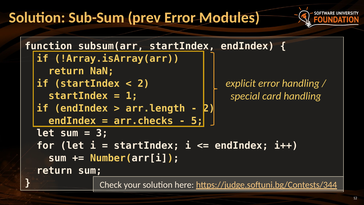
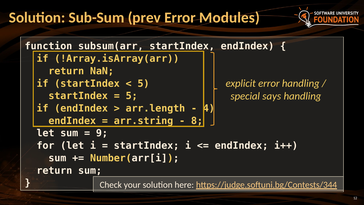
2 at (143, 83): 2 -> 5
1 at (132, 96): 1 -> 5
card: card -> says
2 at (209, 108): 2 -> 4
arr.checks: arr.checks -> arr.string
5: 5 -> 8
3: 3 -> 9
